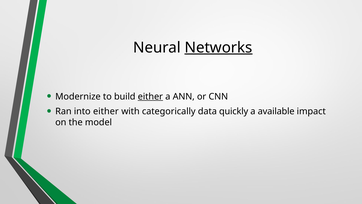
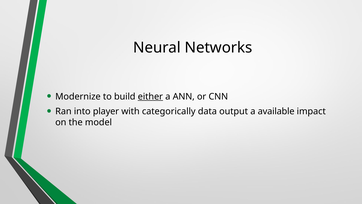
Networks underline: present -> none
into either: either -> player
quickly: quickly -> output
